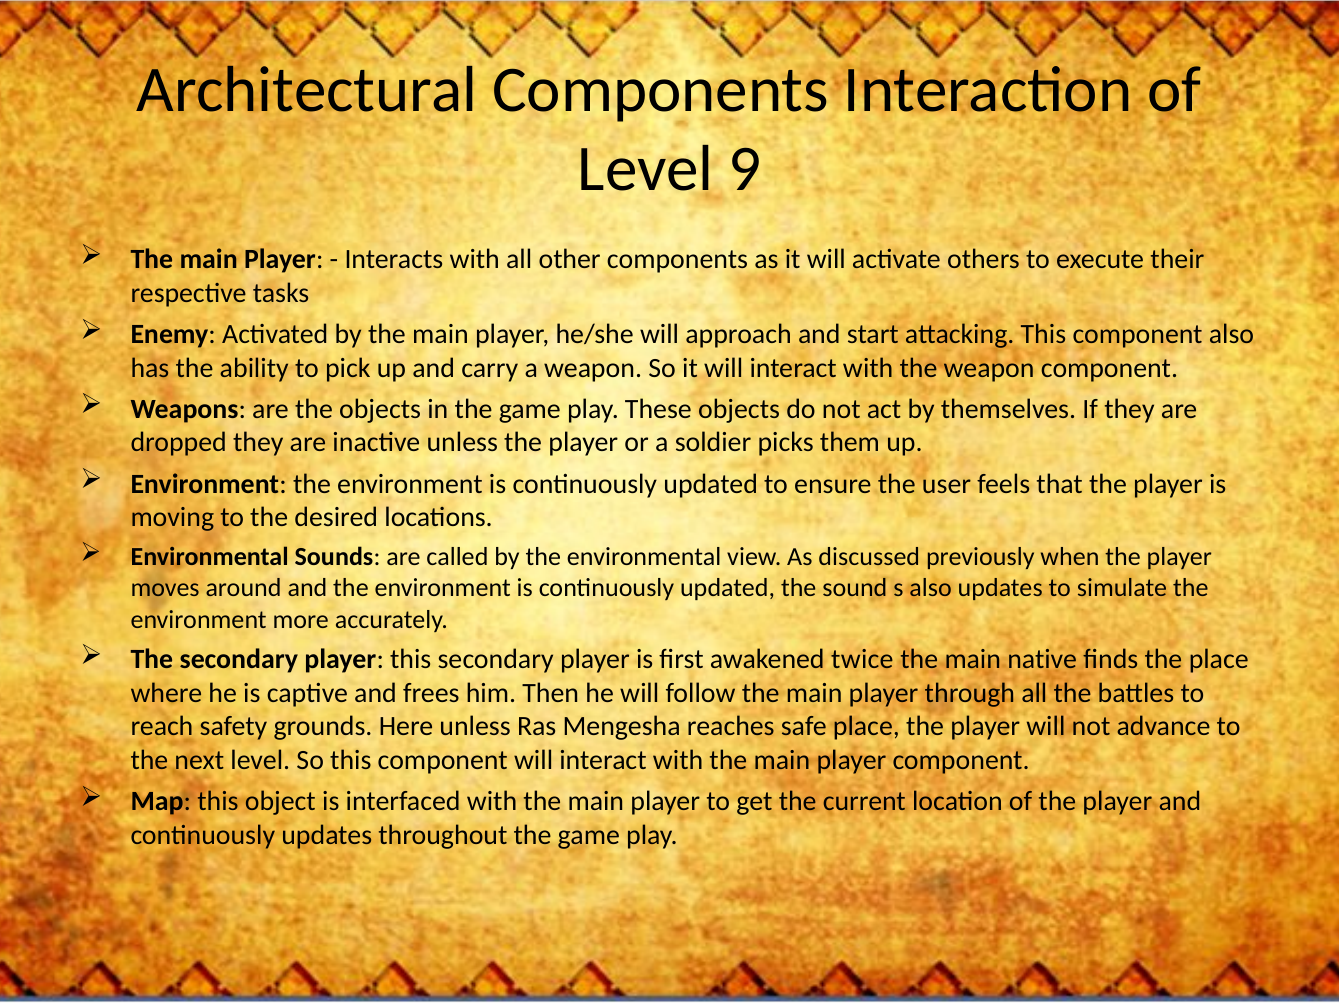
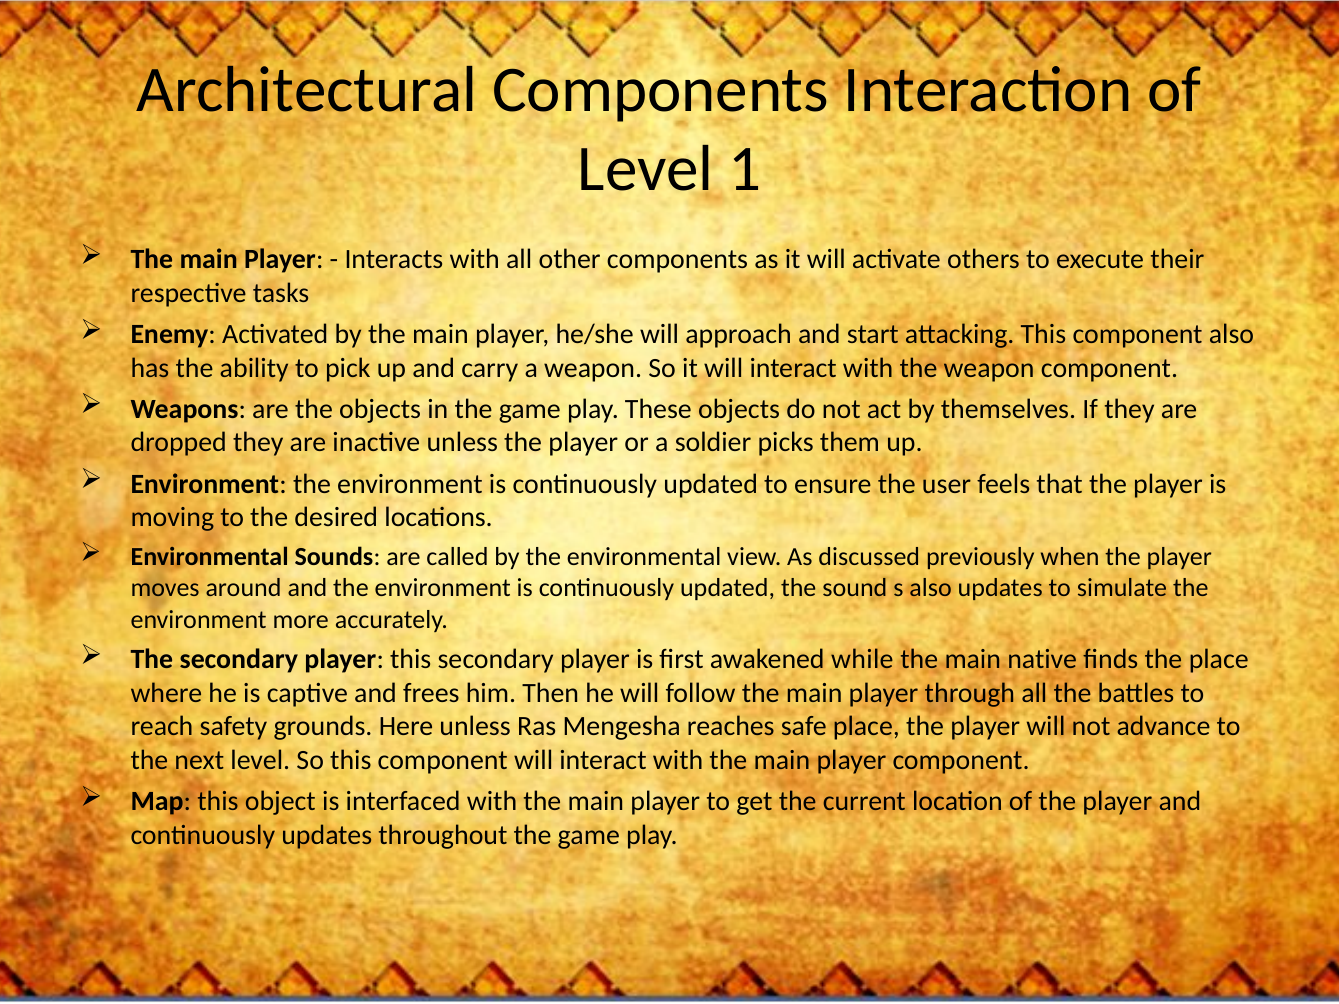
9: 9 -> 1
twice: twice -> while
